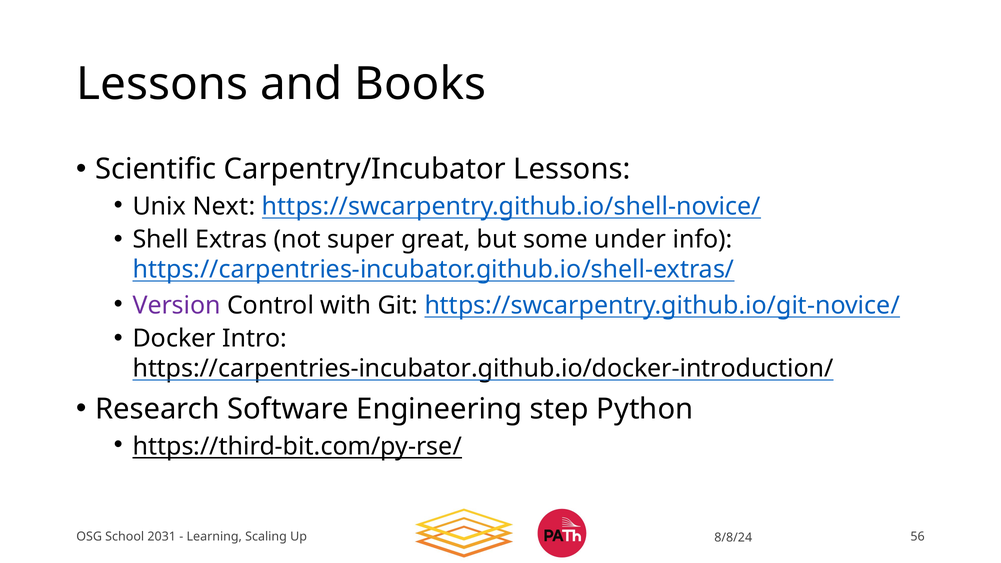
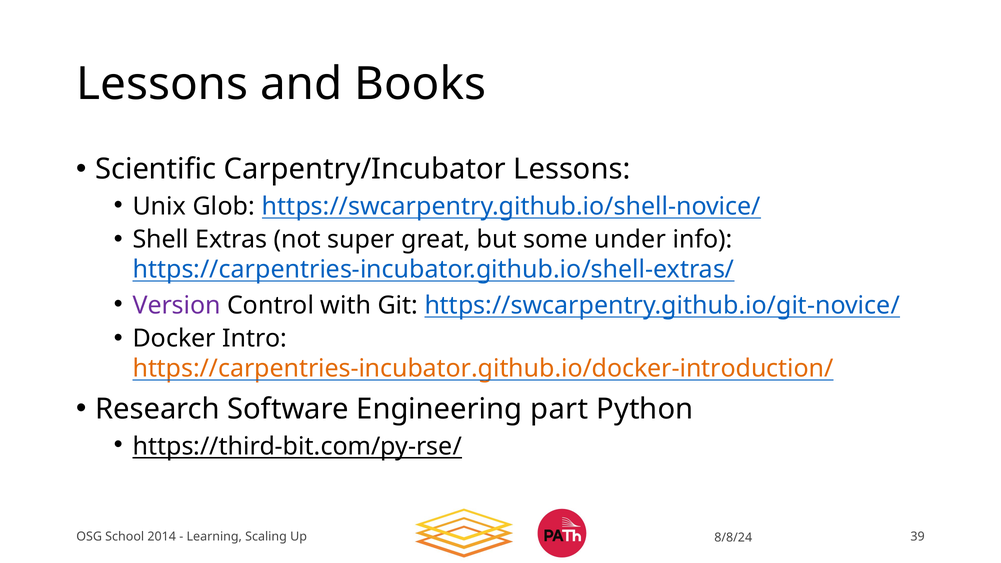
Next: Next -> Glob
https://carpentries-incubator.github.io/docker-introduction/ colour: black -> orange
step: step -> part
2031: 2031 -> 2014
56: 56 -> 39
